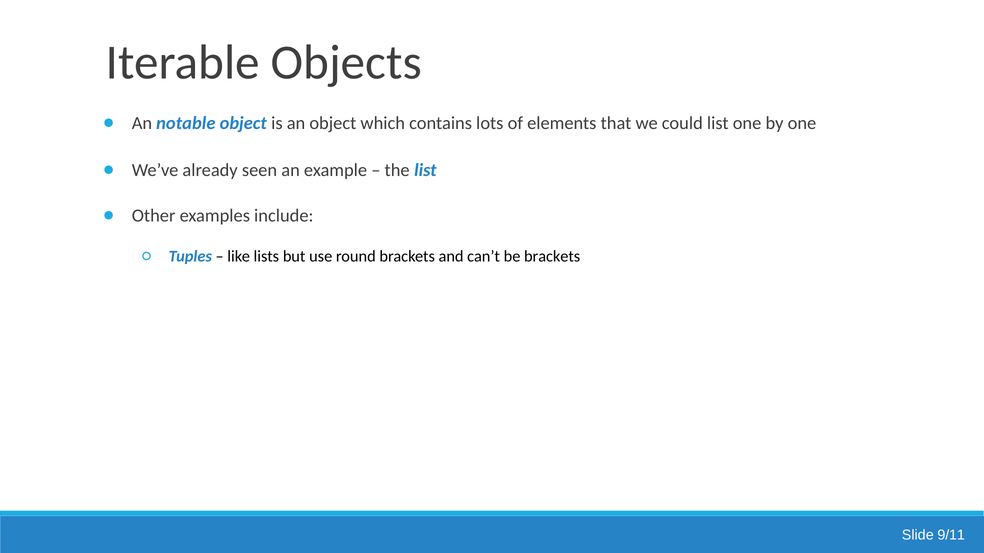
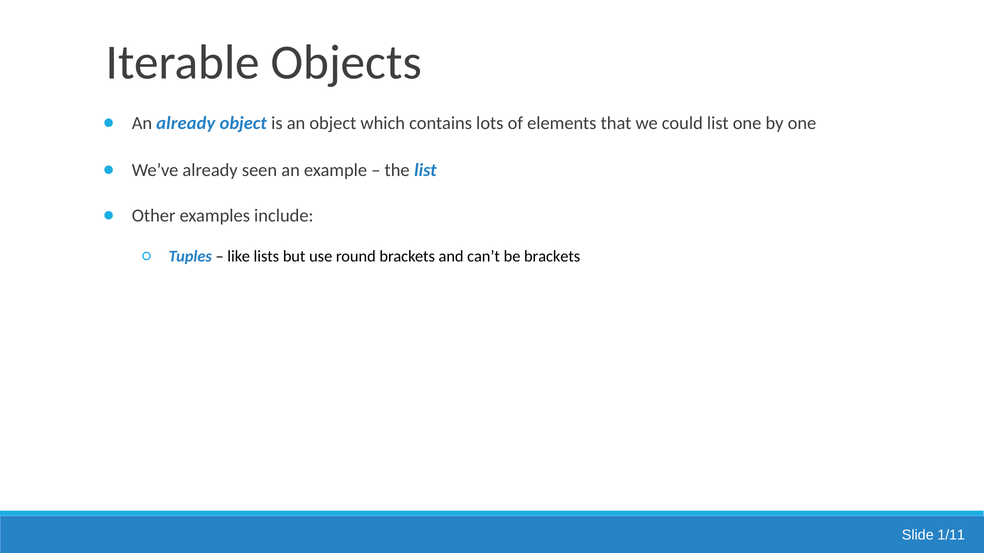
An notable: notable -> already
9/11: 9/11 -> 1/11
